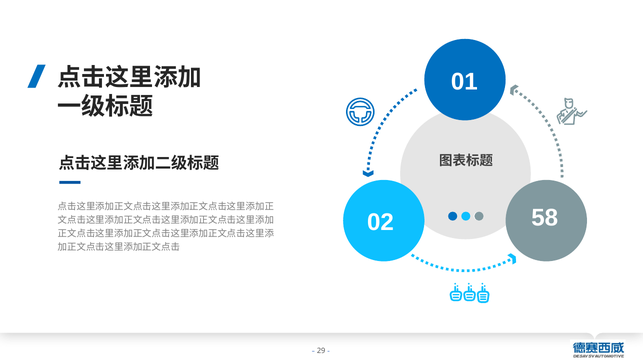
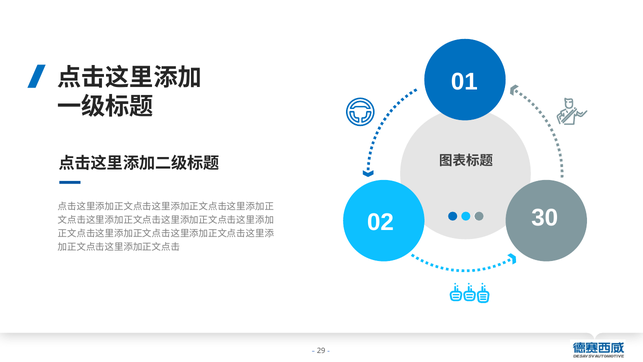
58: 58 -> 30
